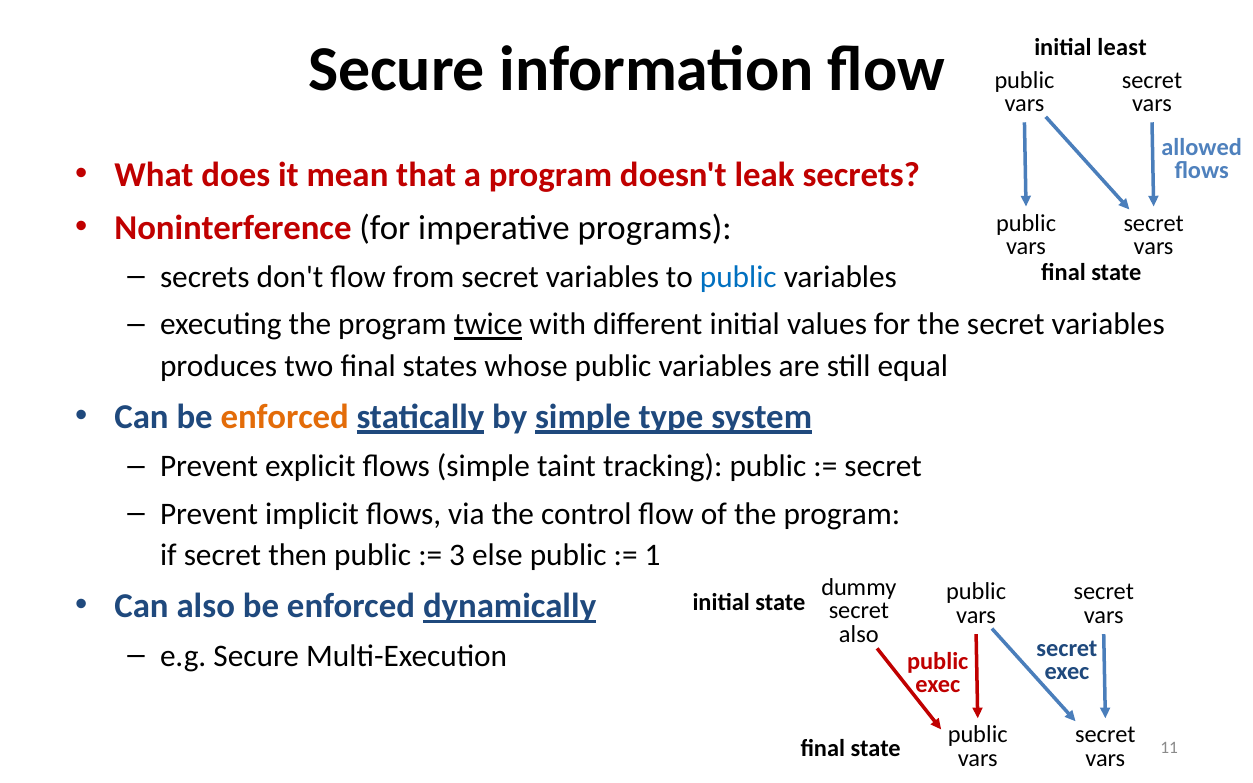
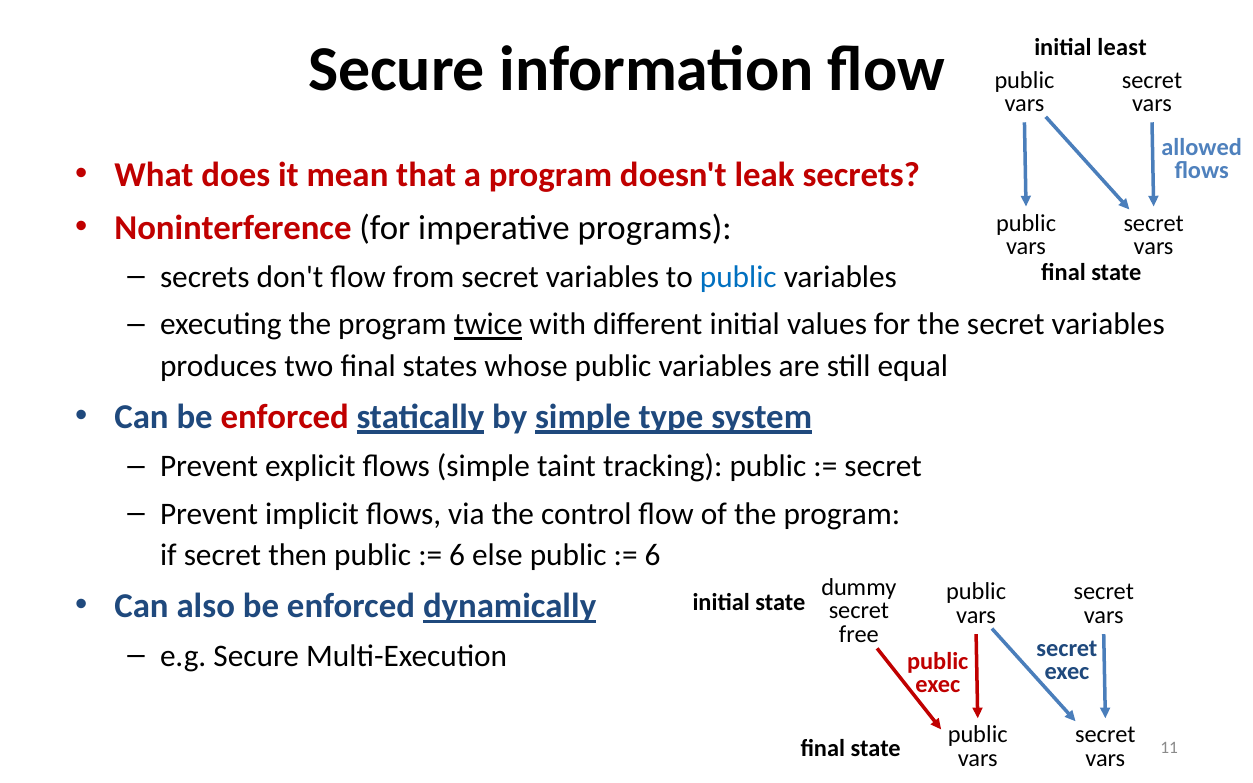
enforced at (285, 417) colour: orange -> red
3 at (457, 555): 3 -> 6
1 at (653, 555): 1 -> 6
also at (859, 634): also -> free
